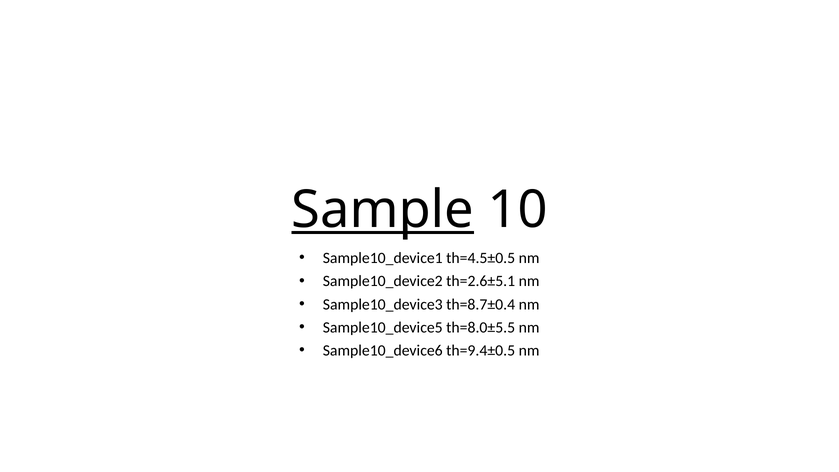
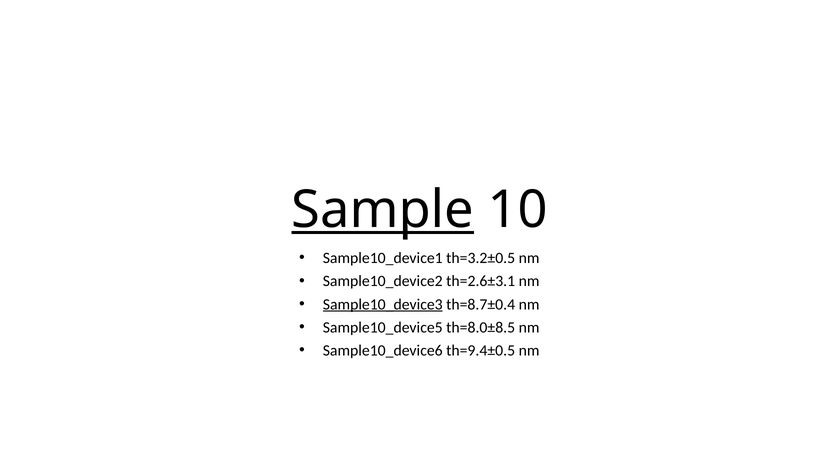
th=4.5±0.5: th=4.5±0.5 -> th=3.2±0.5
th=2.6±5.1: th=2.6±5.1 -> th=2.6±3.1
Sample10_device3 underline: none -> present
th=8.0±5.5: th=8.0±5.5 -> th=8.0±8.5
